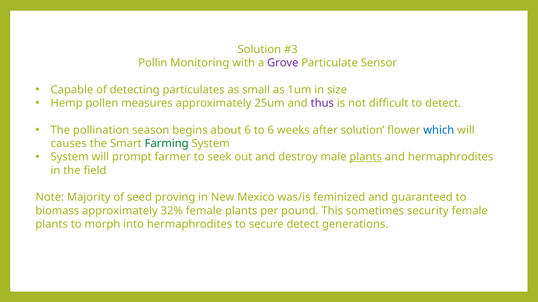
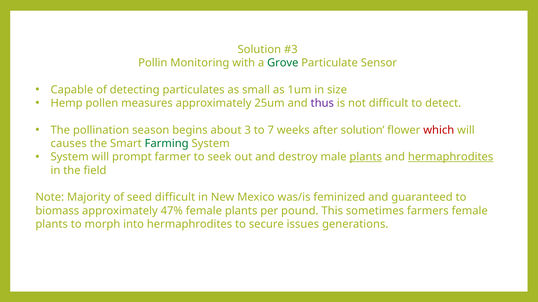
Grove colour: purple -> green
about 6: 6 -> 3
to 6: 6 -> 7
which colour: blue -> red
hermaphrodites at (451, 157) underline: none -> present
seed proving: proving -> difficult
32%: 32% -> 47%
security: security -> farmers
secure detect: detect -> issues
